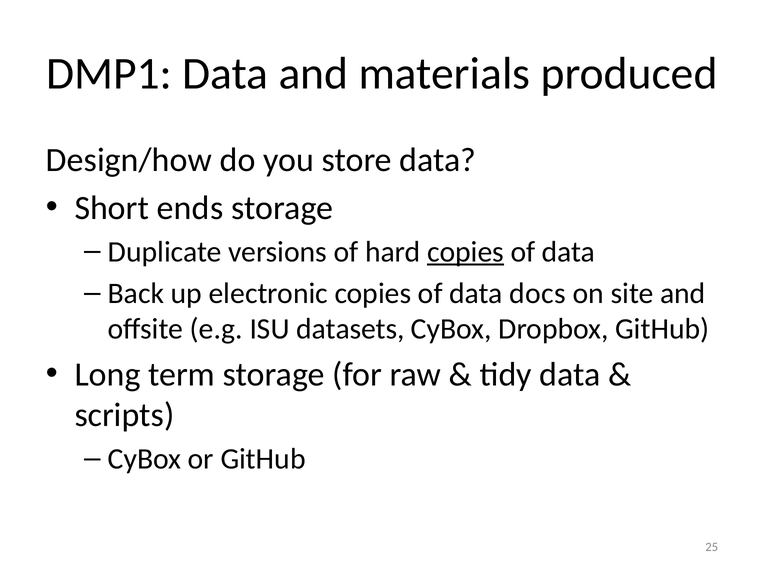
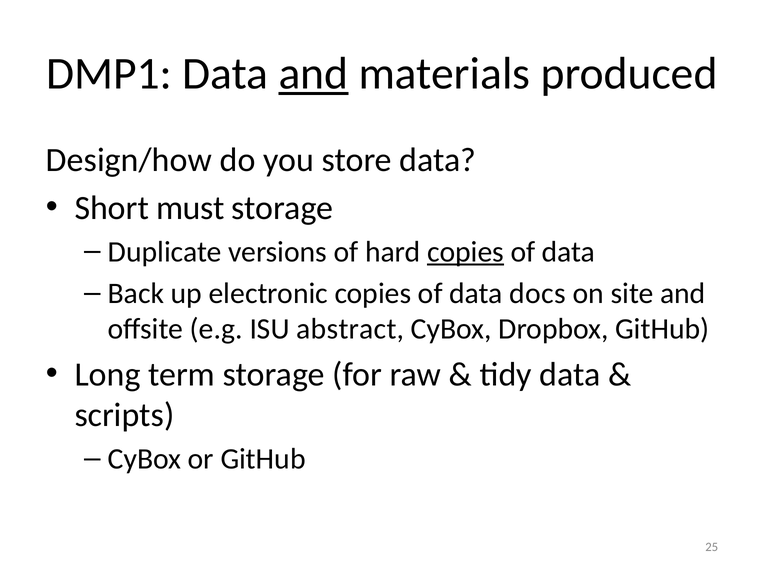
and at (313, 74) underline: none -> present
ends: ends -> must
datasets: datasets -> abstract
